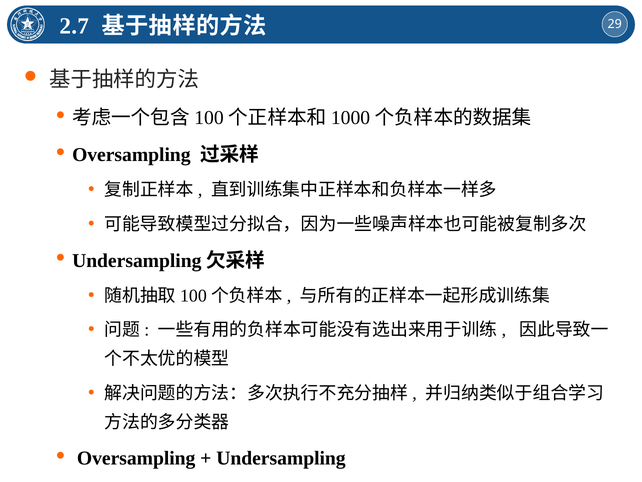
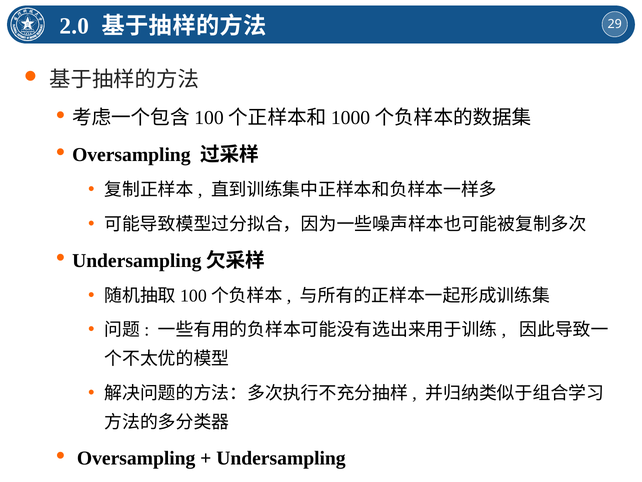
2.7: 2.7 -> 2.0
